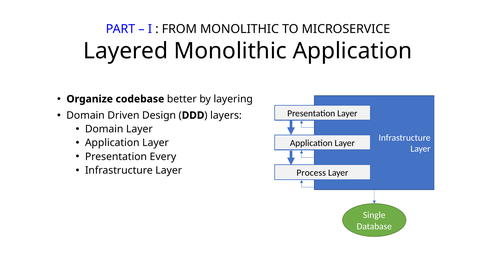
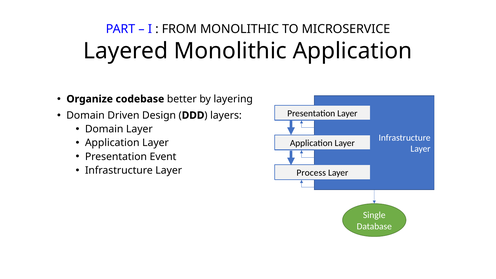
Every: Every -> Event
